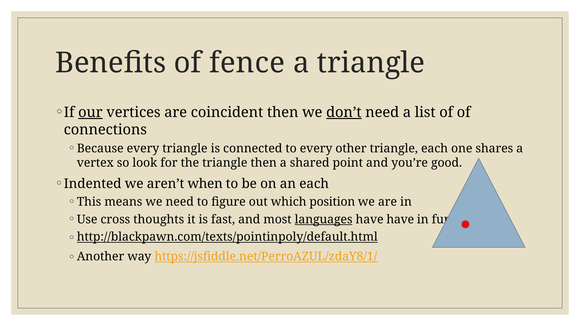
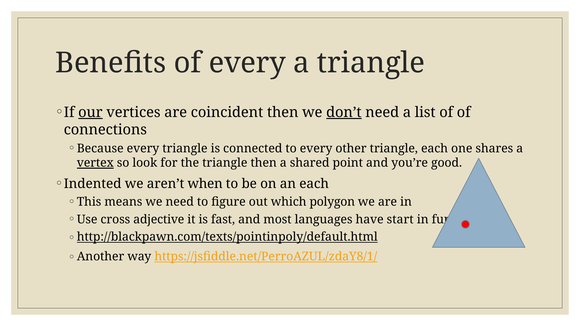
of fence: fence -> every
vertex underline: none -> present
position: position -> polygon
thoughts: thoughts -> adjective
languages underline: present -> none
have have: have -> start
